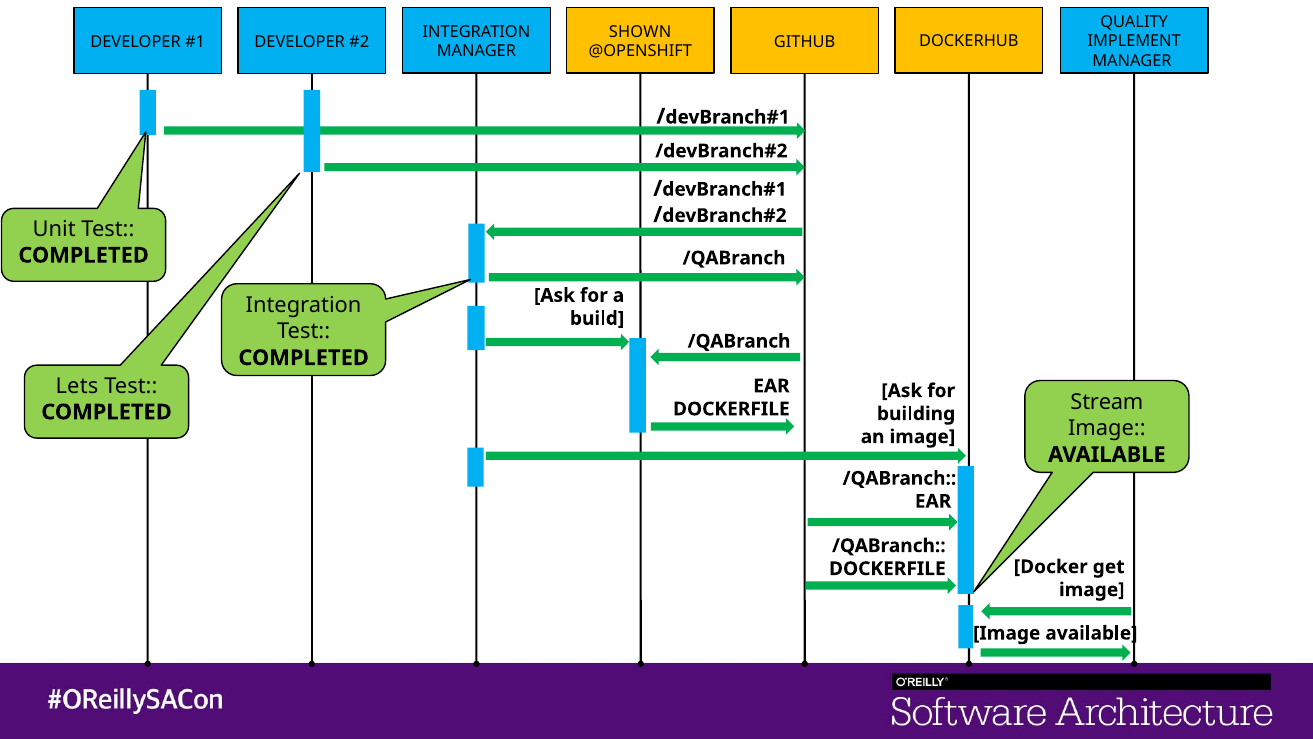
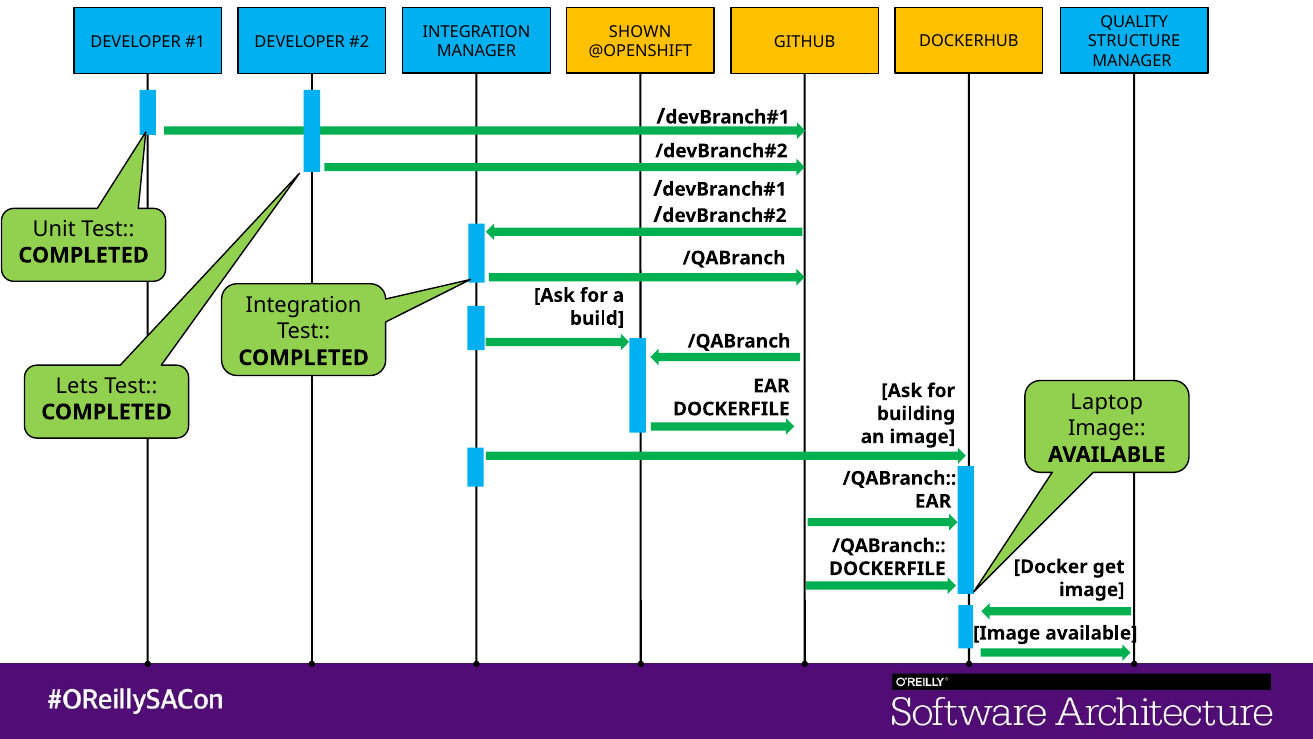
IMPLEMENT: IMPLEMENT -> STRUCTURE
Stream: Stream -> Laptop
